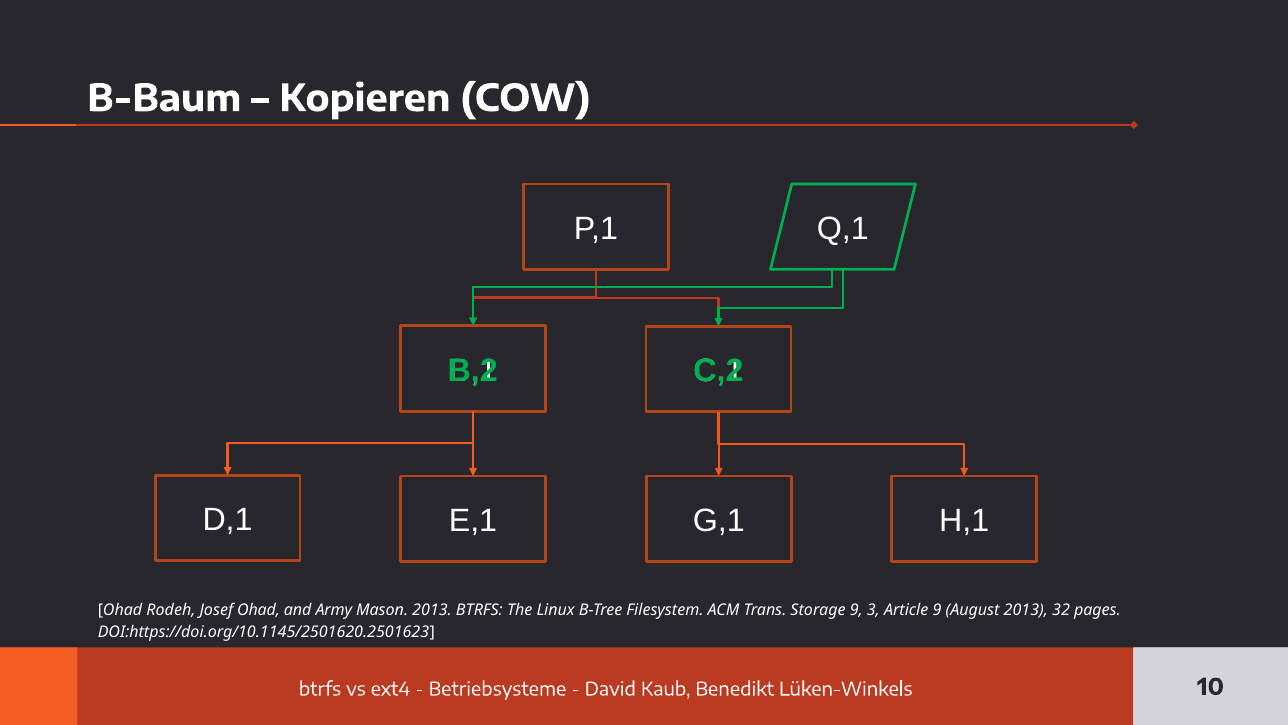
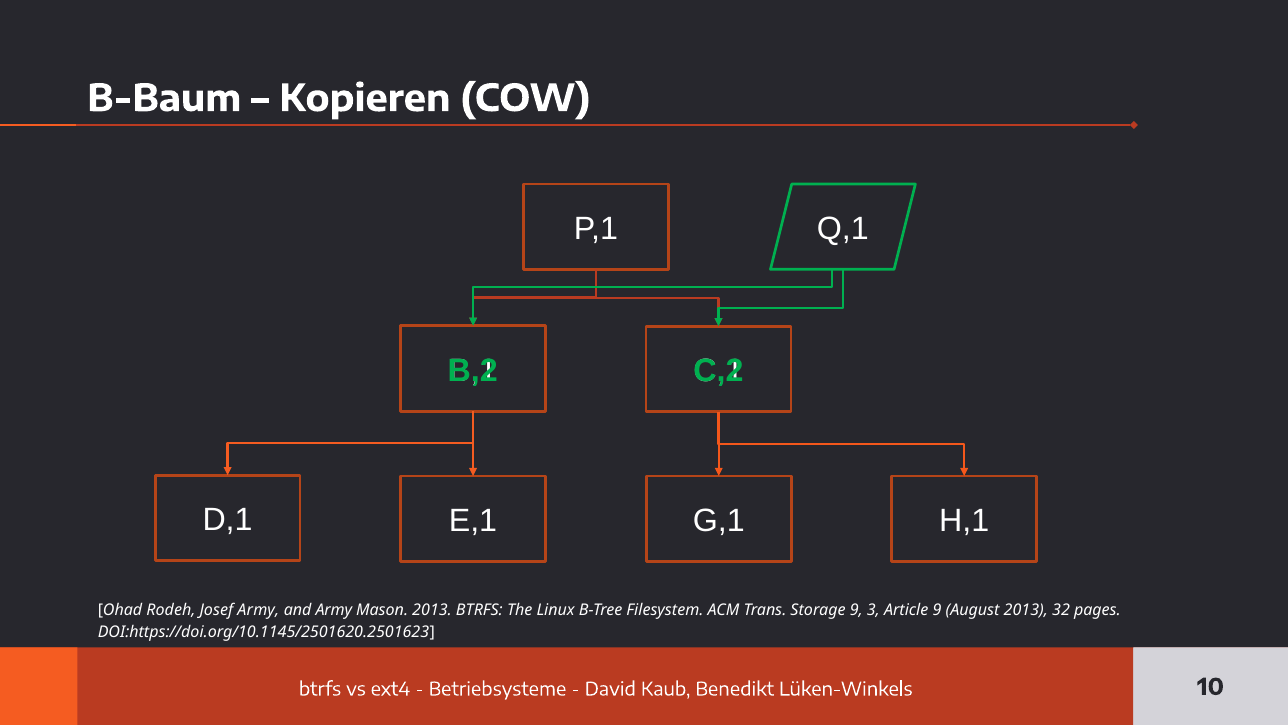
Josef Ohad: Ohad -> Army
